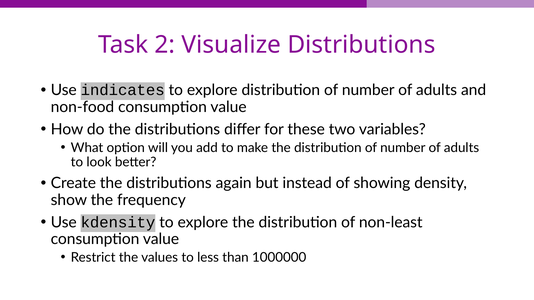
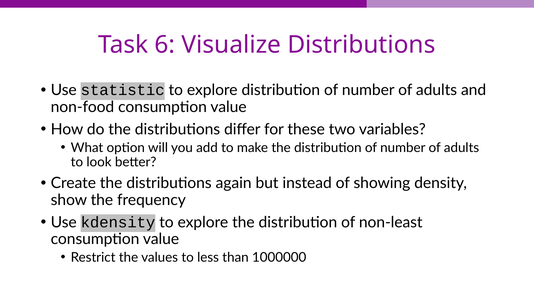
2: 2 -> 6
indicates: indicates -> statistic
